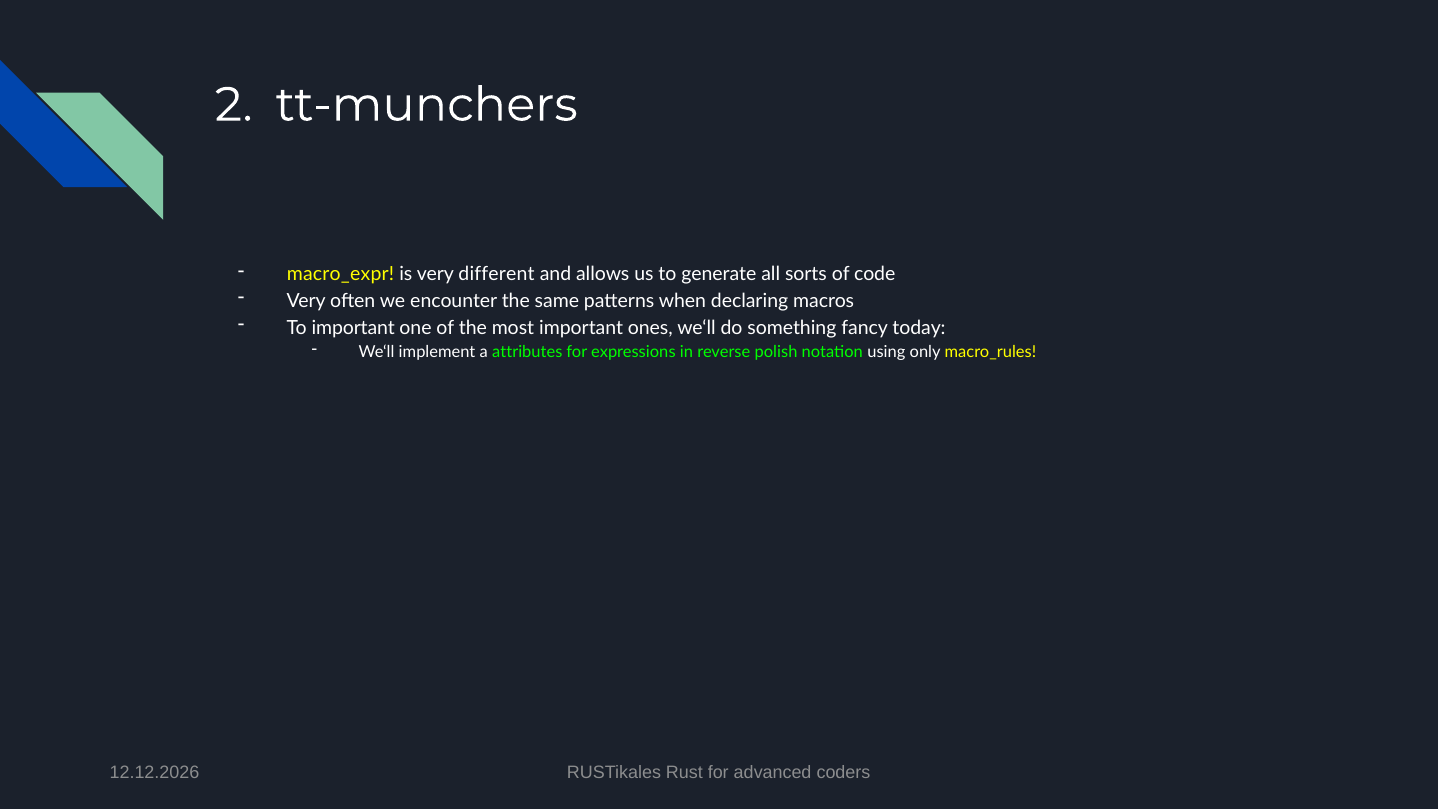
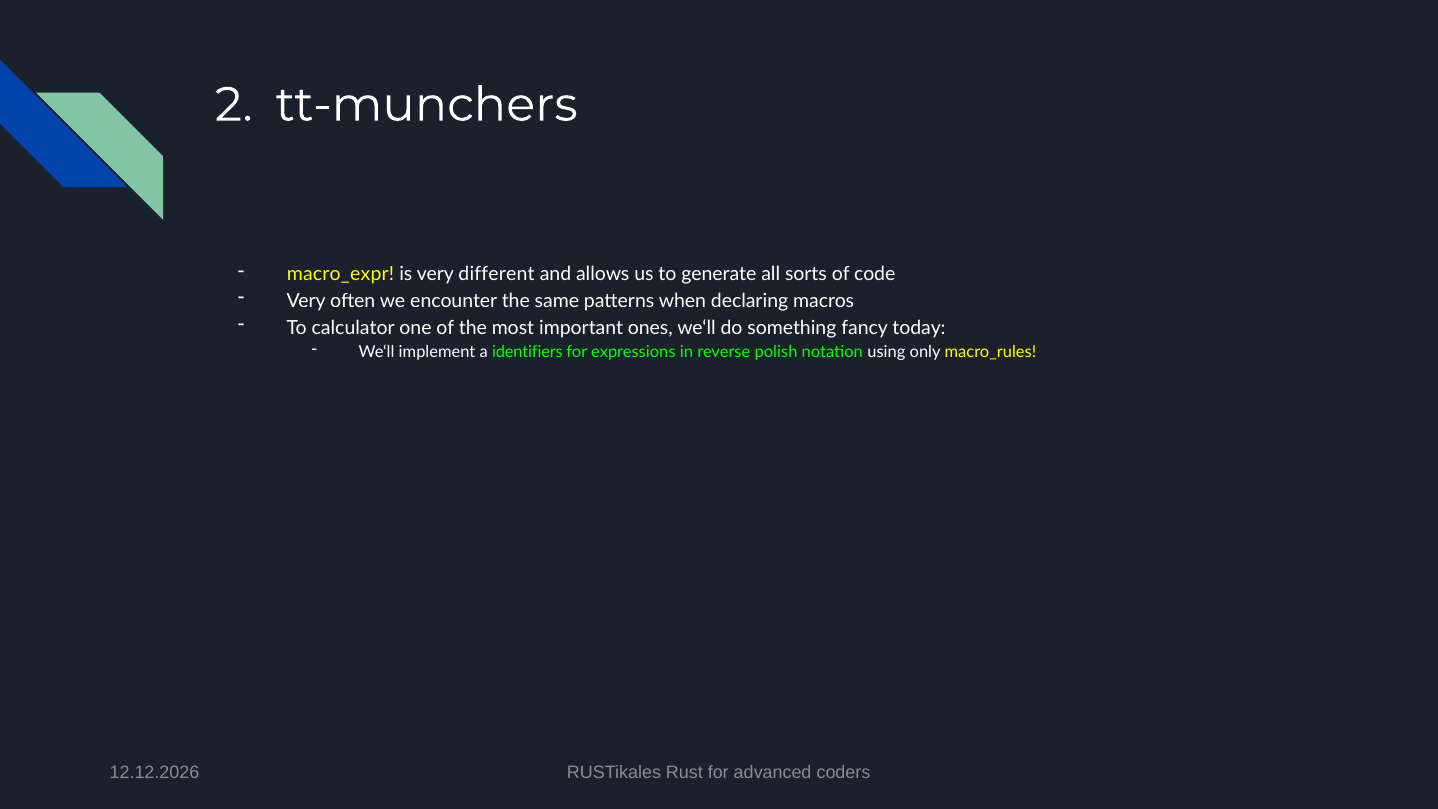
To important: important -> calculator
attributes: attributes -> identifiers
